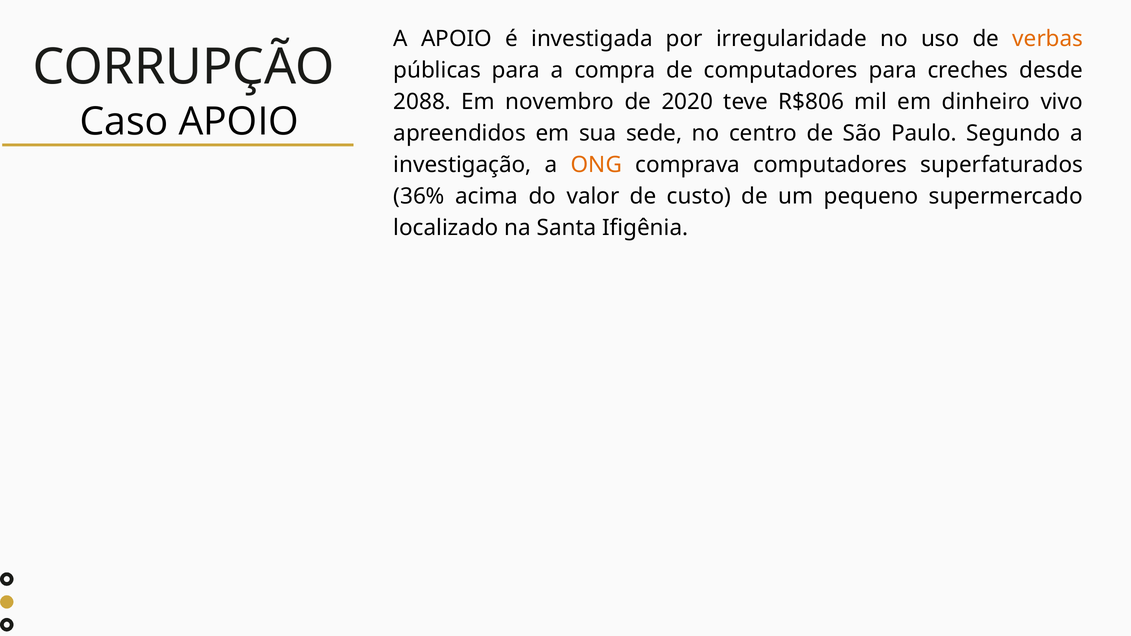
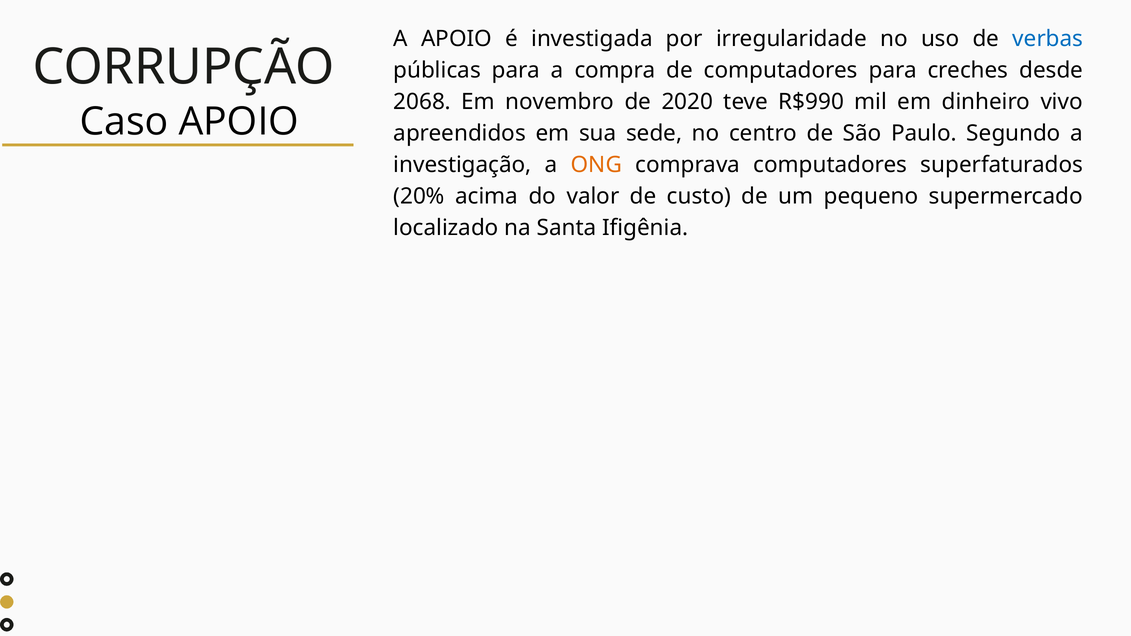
verbas colour: orange -> blue
2088: 2088 -> 2068
R$806: R$806 -> R$990
36%: 36% -> 20%
